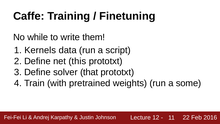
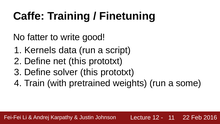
while: while -> fatter
them: them -> good
solver that: that -> this
